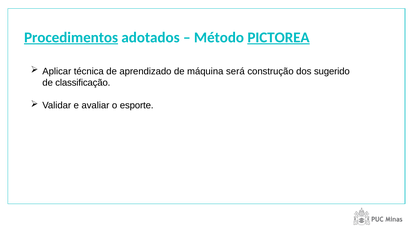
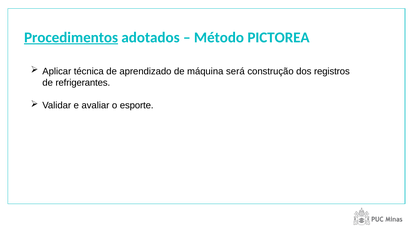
PICTOREA underline: present -> none
sugerido: sugerido -> registros
classificação: classificação -> refrigerantes
